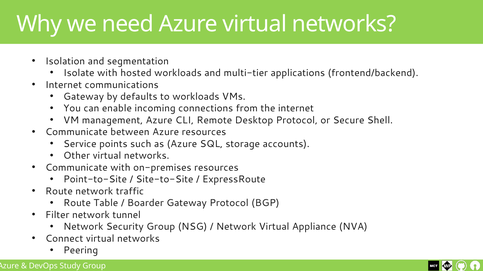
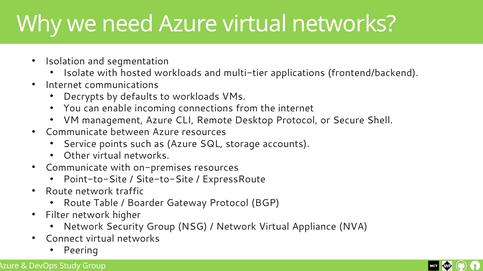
Gateway at (84, 97): Gateway -> Decrypts
tunnel: tunnel -> higher
